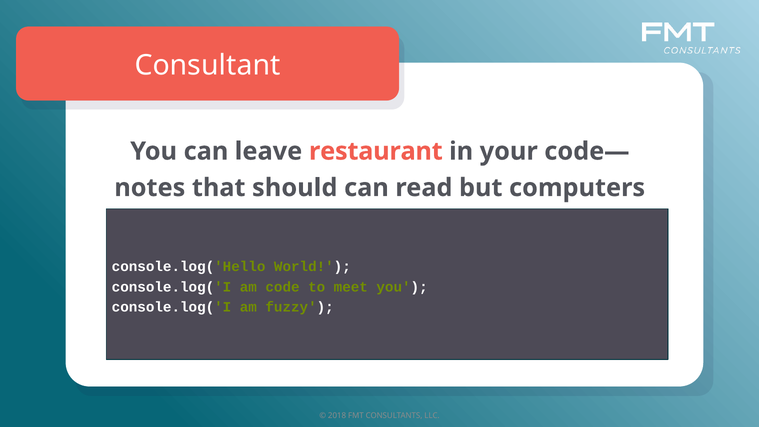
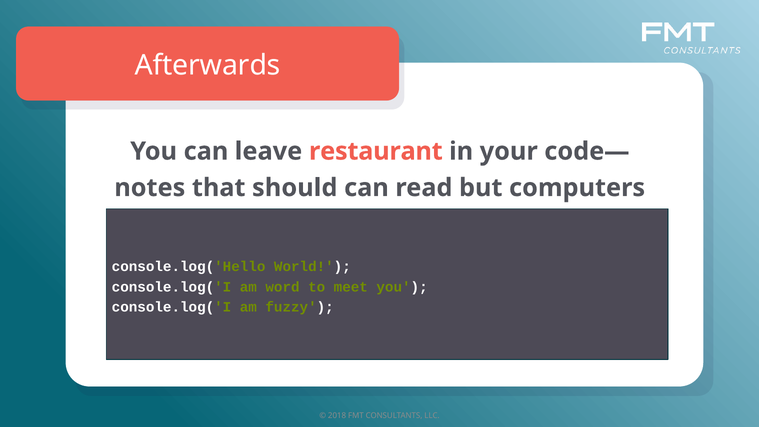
Consultant: Consultant -> Afterwards
code: code -> word
